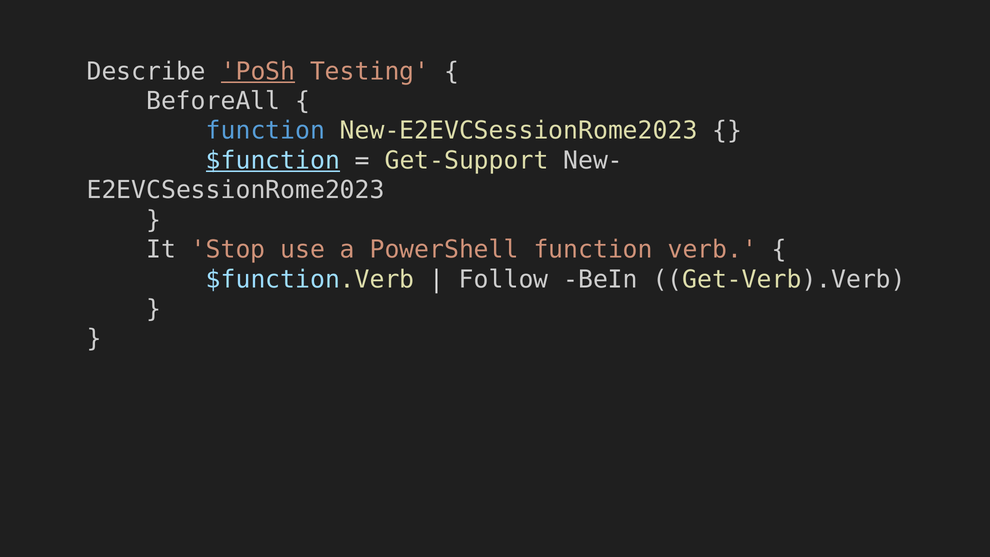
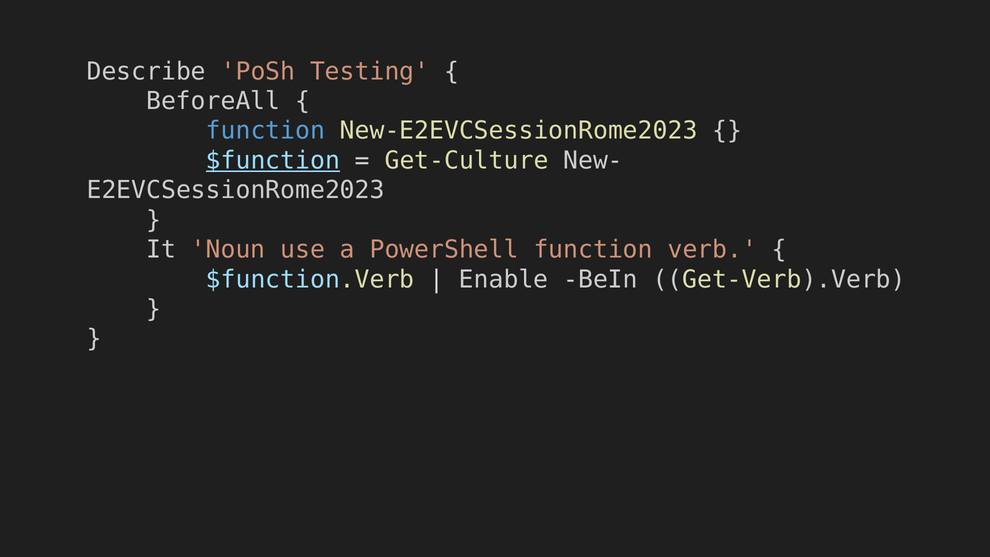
PoSh underline: present -> none
Get-Support: Get-Support -> Get-Culture
Stop: Stop -> Noun
Follow: Follow -> Enable
